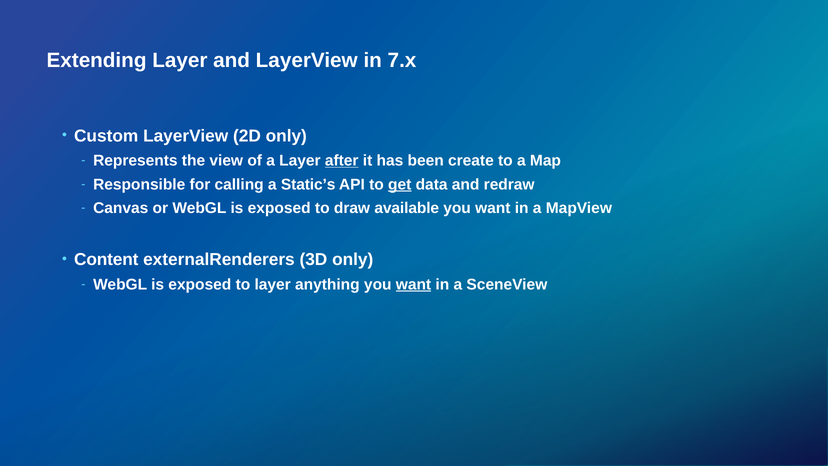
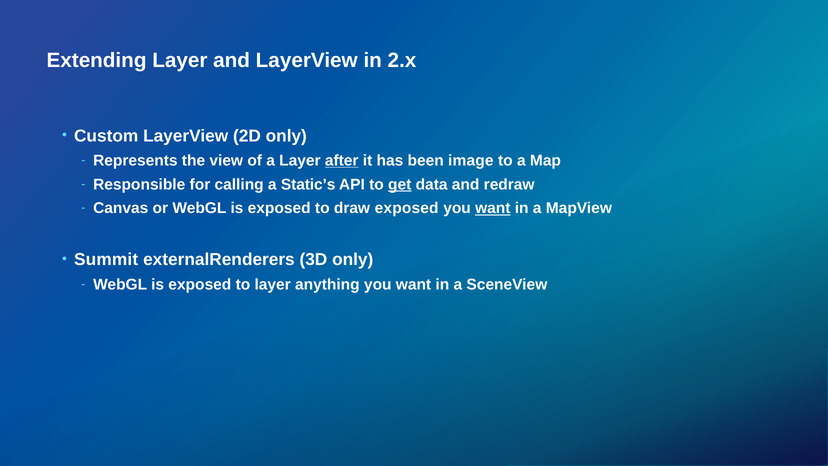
7.x: 7.x -> 2.x
create: create -> image
draw available: available -> exposed
want at (493, 208) underline: none -> present
Content: Content -> Summit
want at (414, 284) underline: present -> none
